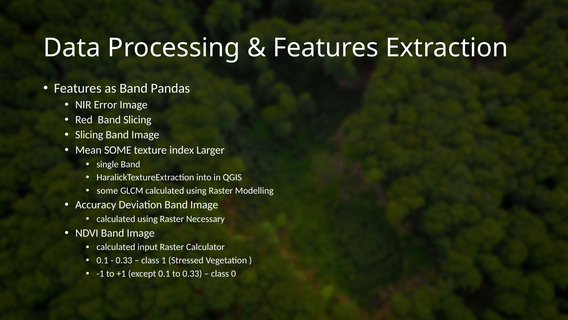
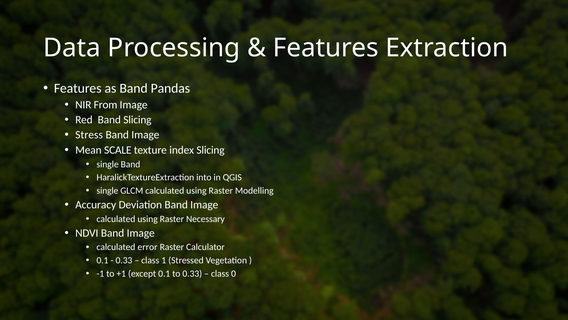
Error: Error -> From
Slicing at (89, 135): Slicing -> Stress
Mean SOME: SOME -> SCALE
index Larger: Larger -> Slicing
some at (107, 190): some -> single
input: input -> error
